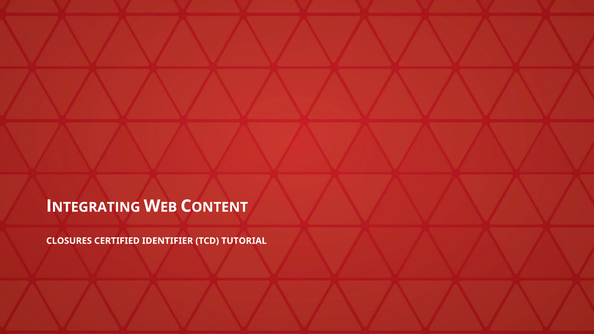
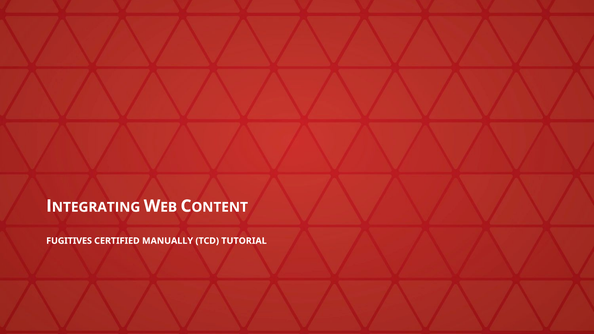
CLOSURES: CLOSURES -> FUGITIVES
IDENTIFIER: IDENTIFIER -> MANUALLY
